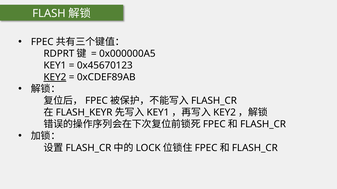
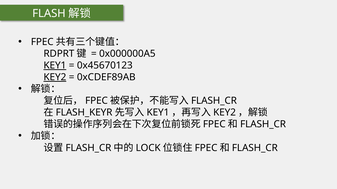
KEY1 at (55, 66) underline: none -> present
